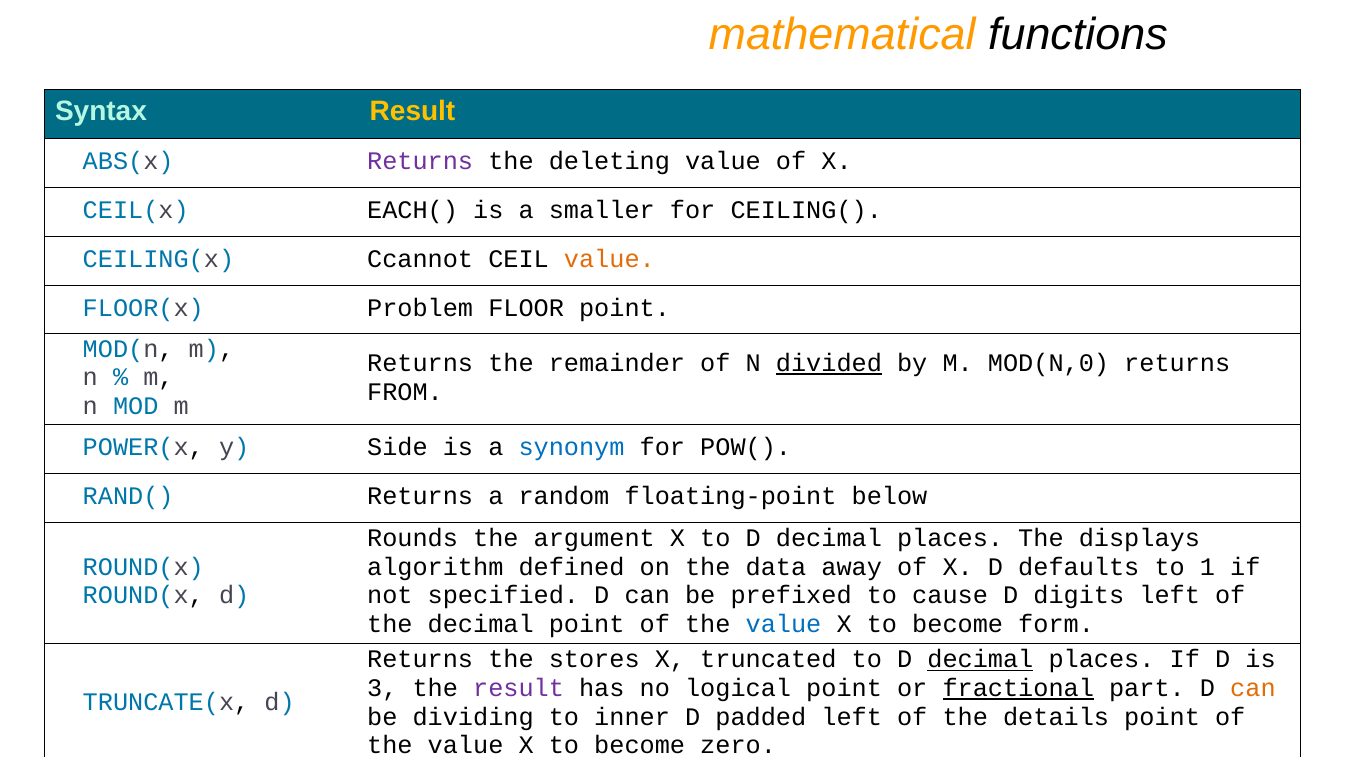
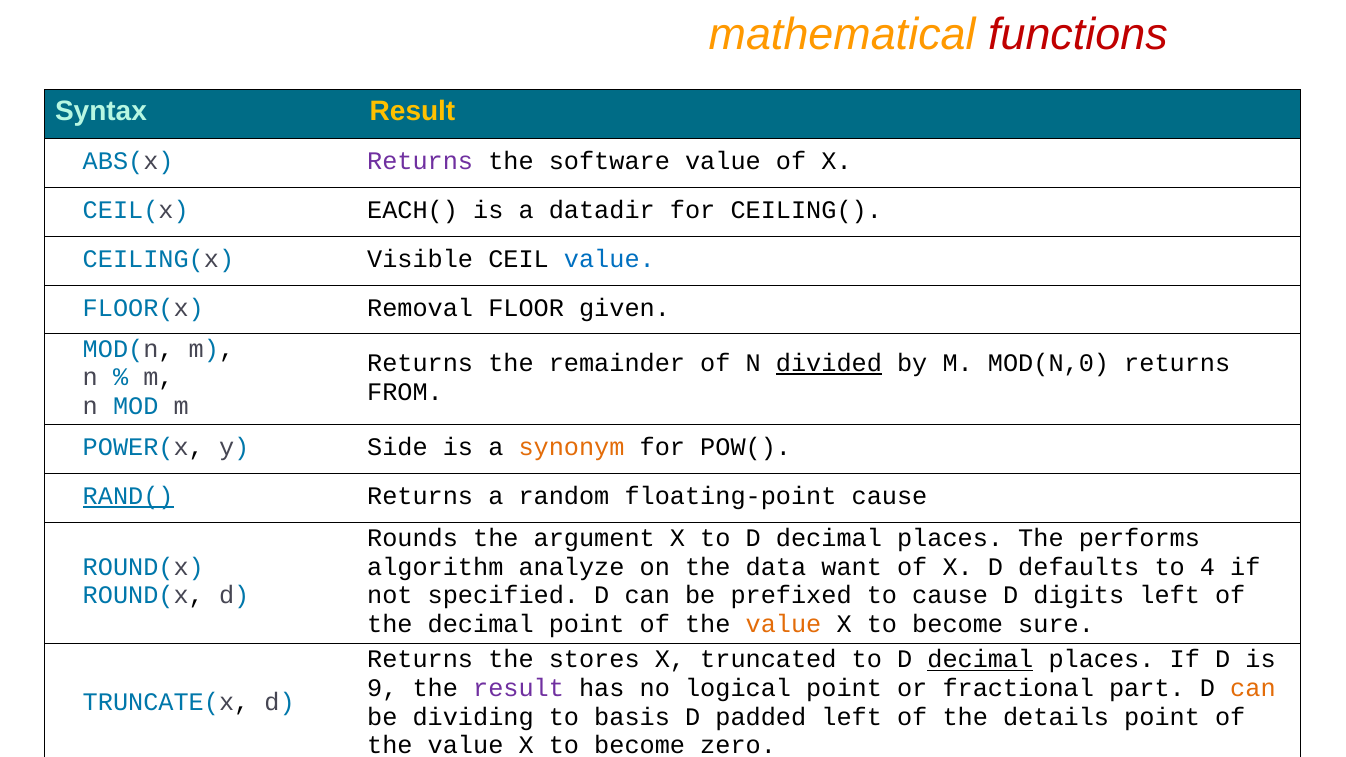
functions colour: black -> red
deleting: deleting -> software
smaller: smaller -> datadir
Ccannot: Ccannot -> Visible
value at (609, 259) colour: orange -> blue
Problem: Problem -> Removal
FLOOR point: point -> given
synonym colour: blue -> orange
RAND( underline: none -> present
floating-point below: below -> cause
displays: displays -> performs
defined: defined -> analyze
away: away -> want
1: 1 -> 4
value at (784, 624) colour: blue -> orange
form: form -> sure
3: 3 -> 9
fractional underline: present -> none
inner: inner -> basis
